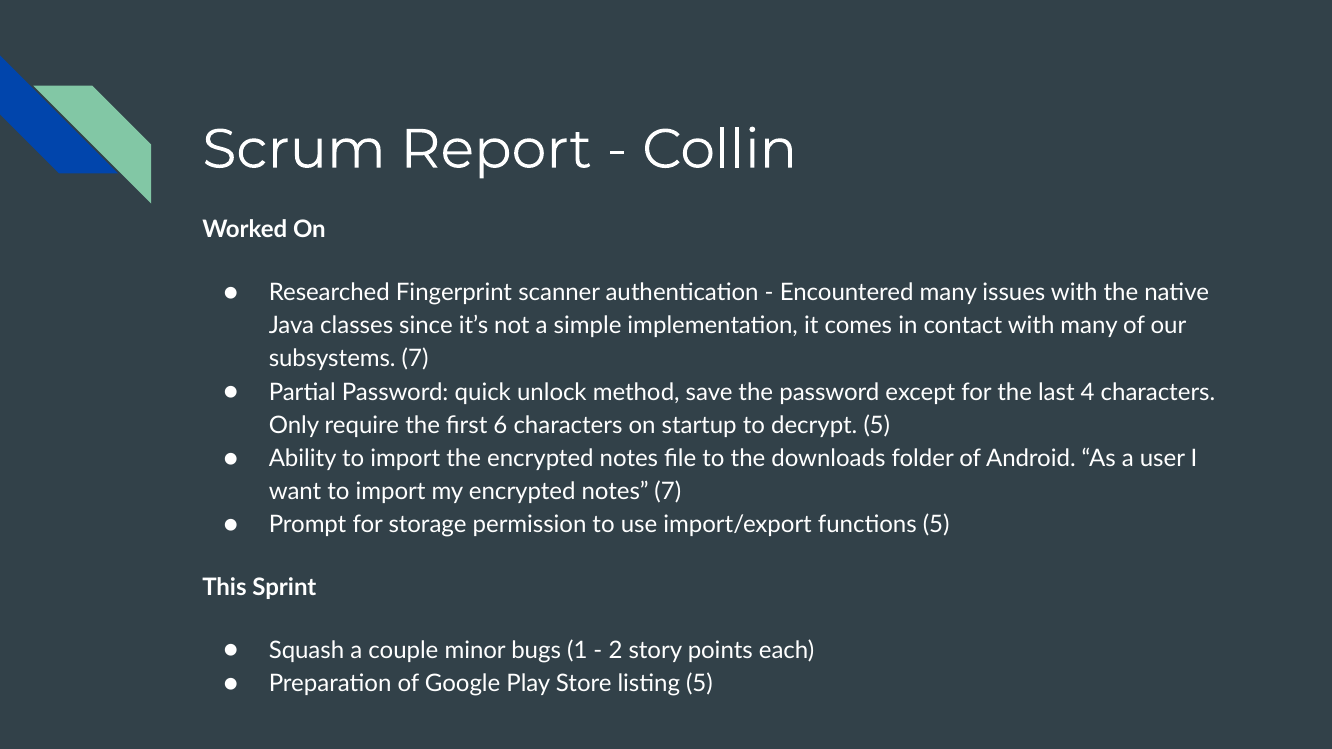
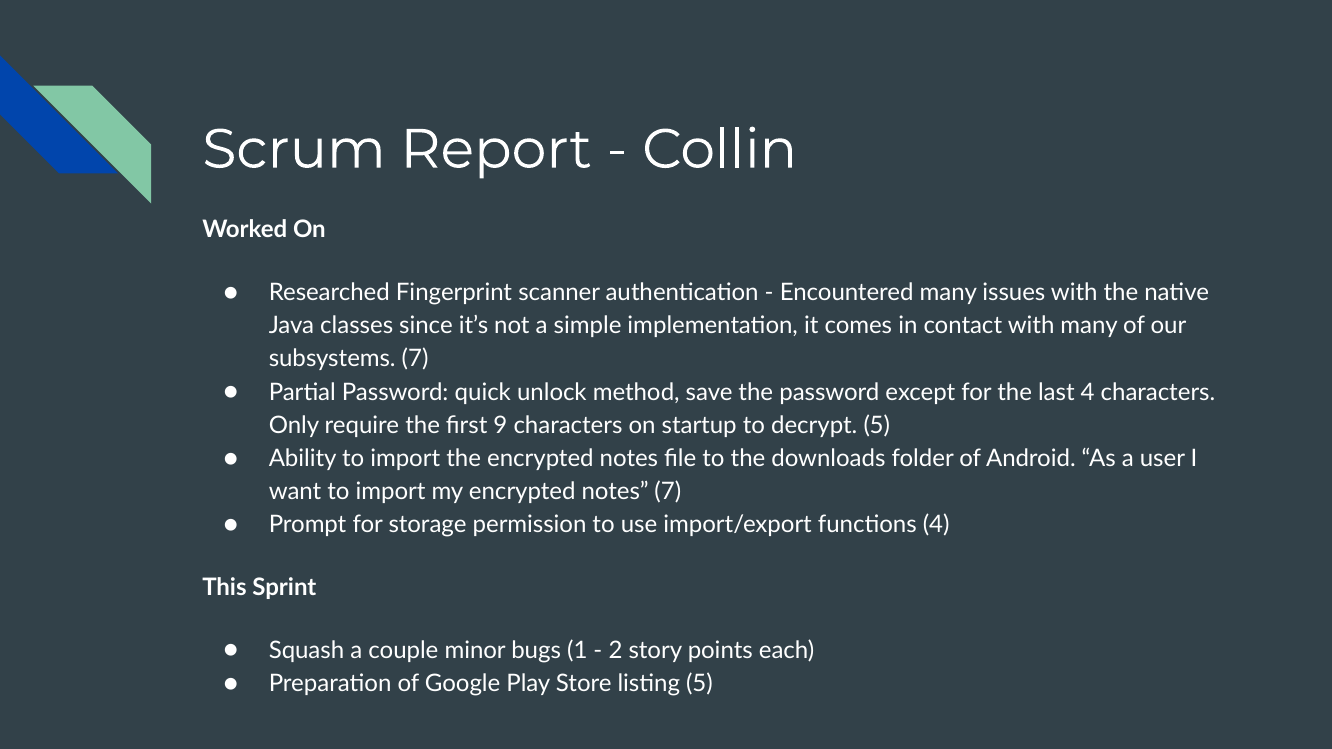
6: 6 -> 9
functions 5: 5 -> 4
